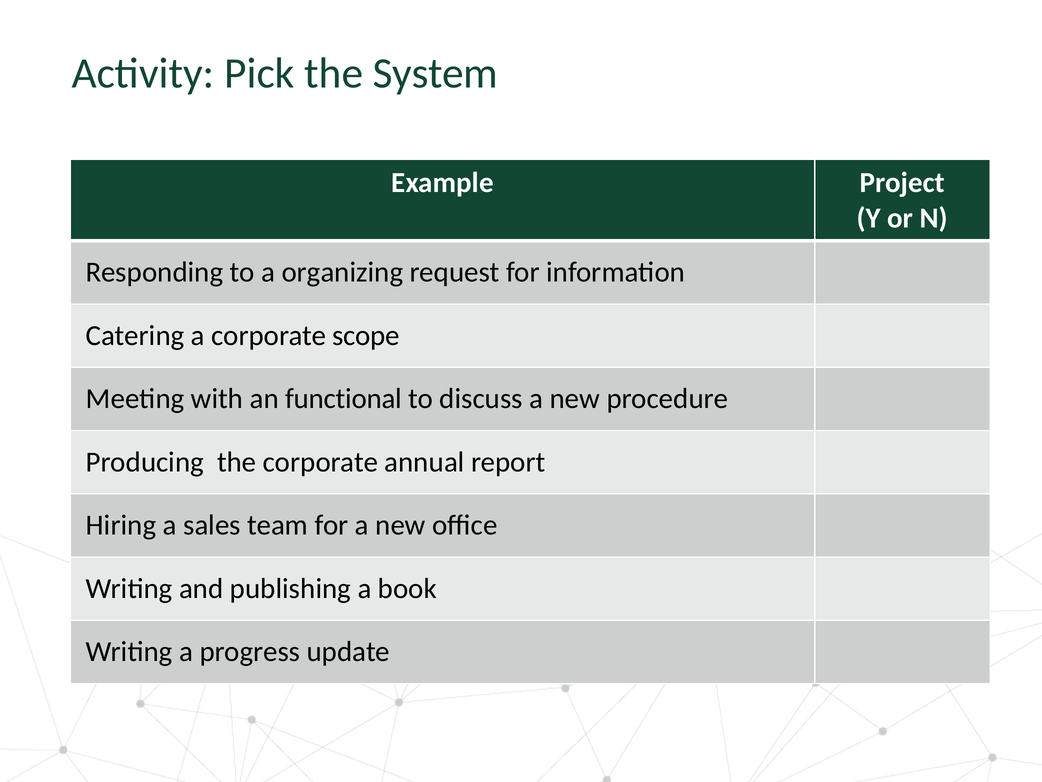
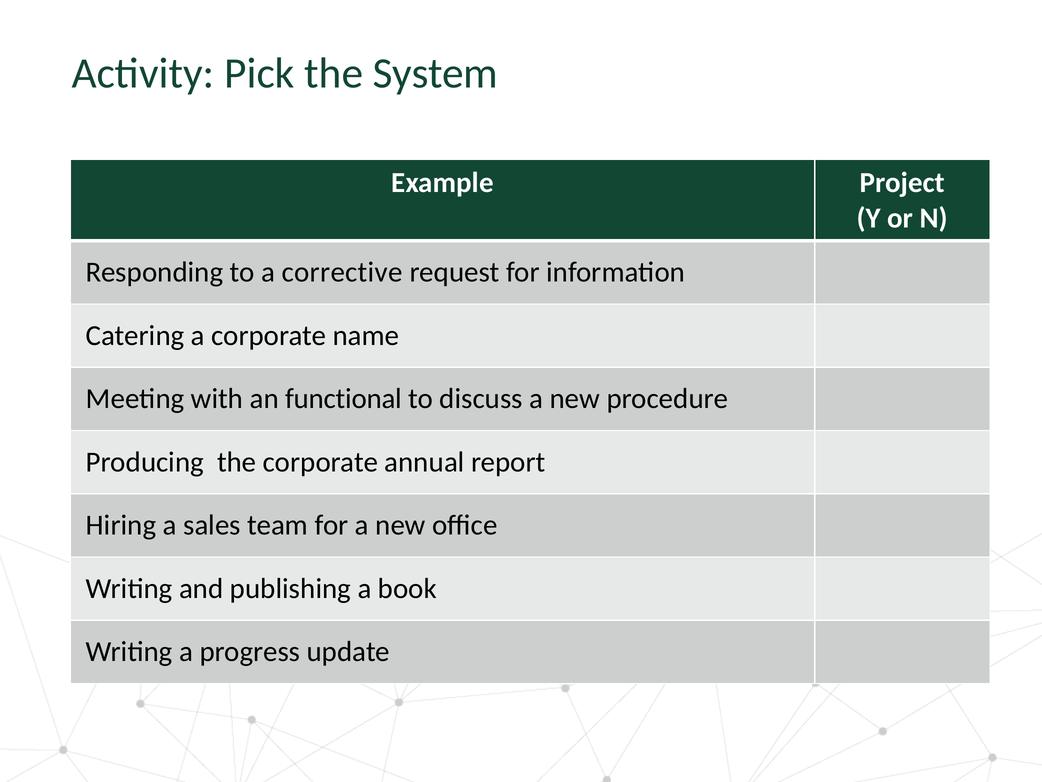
organizing: organizing -> corrective
scope: scope -> name
